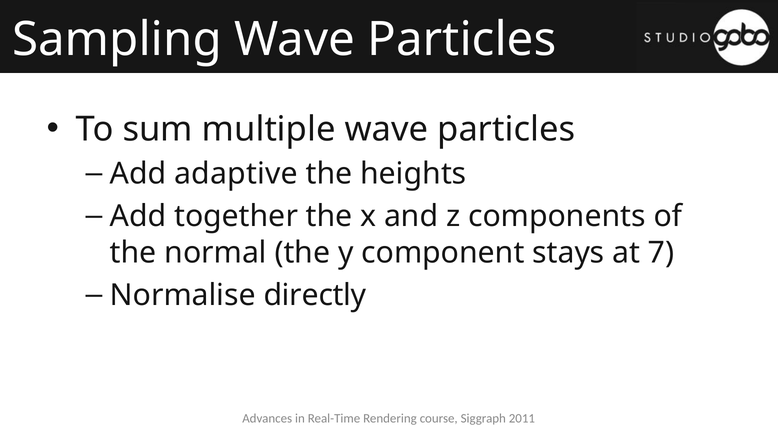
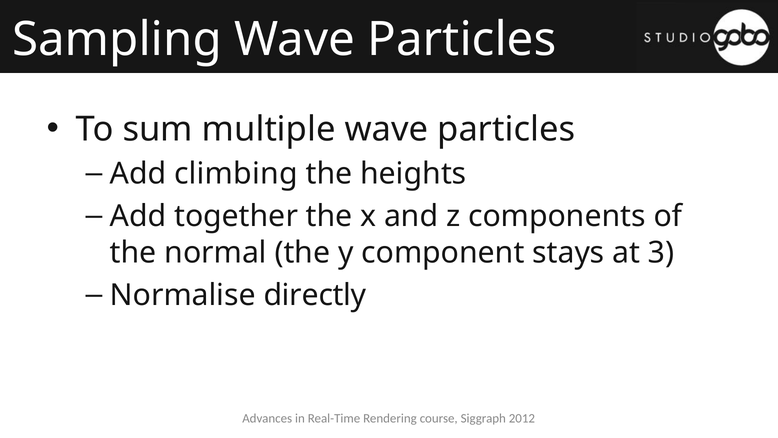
adaptive: adaptive -> climbing
7: 7 -> 3
2011: 2011 -> 2012
